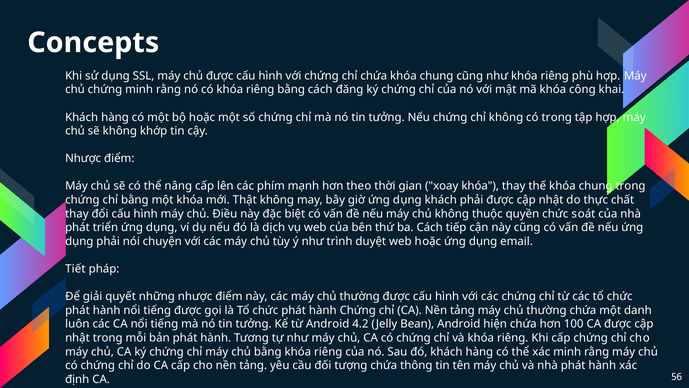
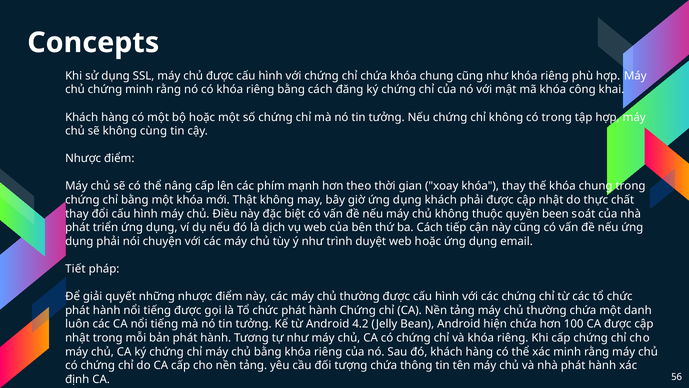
khớp: khớp -> cùng
quyền chức: chức -> been
